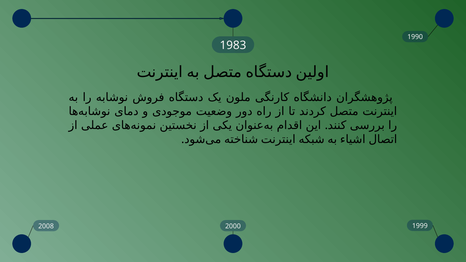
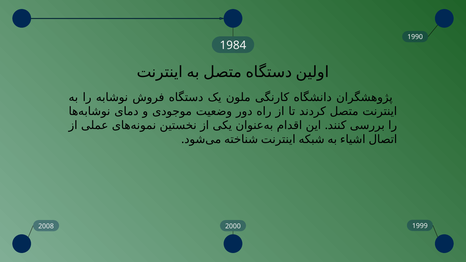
1983: 1983 -> 1984
